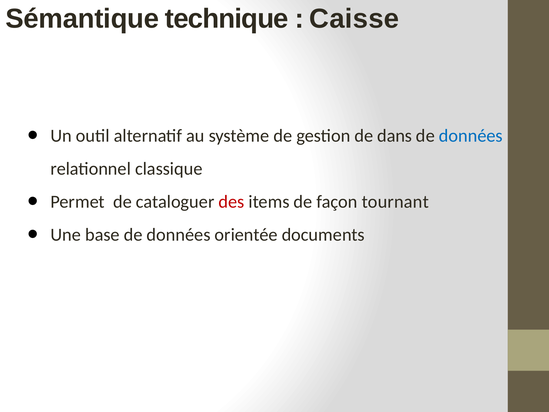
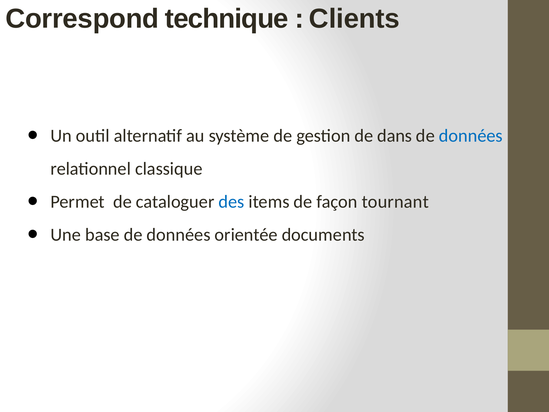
Sémantique: Sémantique -> Correspond
Caisse: Caisse -> Clients
des colour: red -> blue
